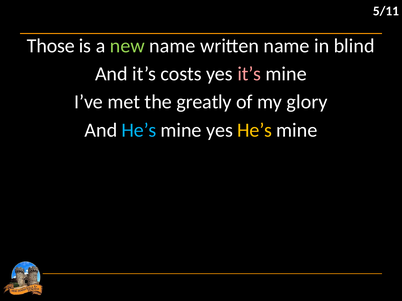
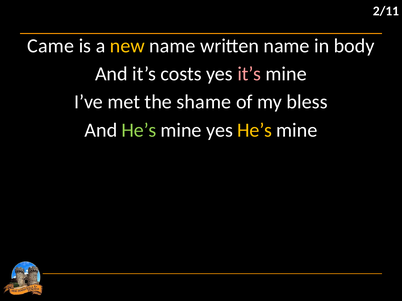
5/11: 5/11 -> 2/11
Those: Those -> Came
new colour: light green -> yellow
blind: blind -> body
greatly: greatly -> shame
glory: glory -> bless
He’s at (139, 130) colour: light blue -> light green
